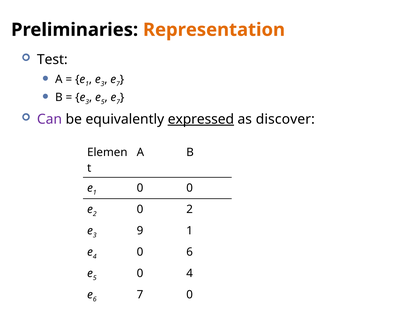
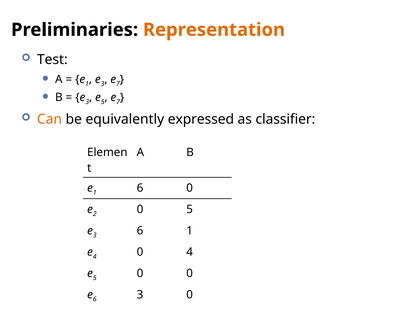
Can colour: purple -> orange
expressed underline: present -> none
discover: discover -> classifier
1 0: 0 -> 6
0 2: 2 -> 5
9 at (140, 231): 9 -> 6
0 6: 6 -> 4
0 4: 4 -> 0
7 at (140, 295): 7 -> 3
